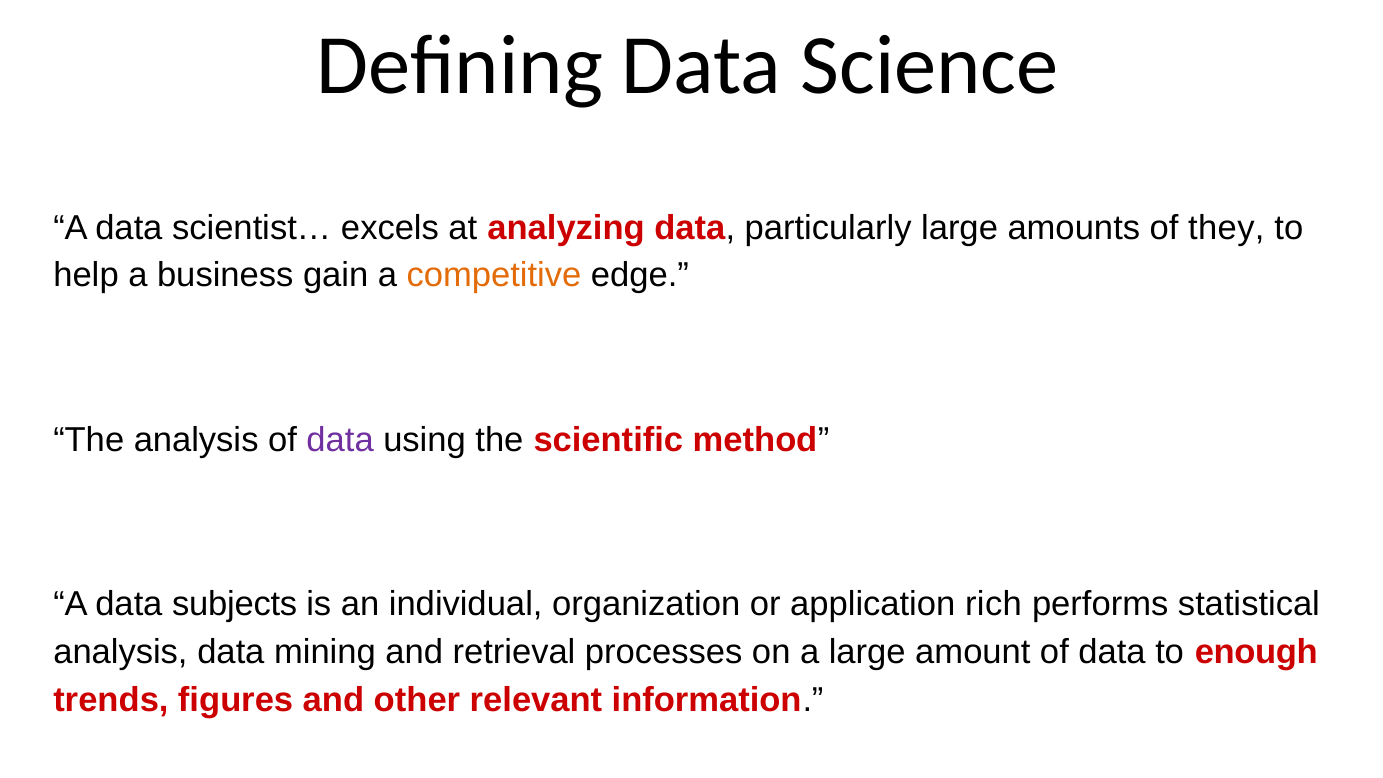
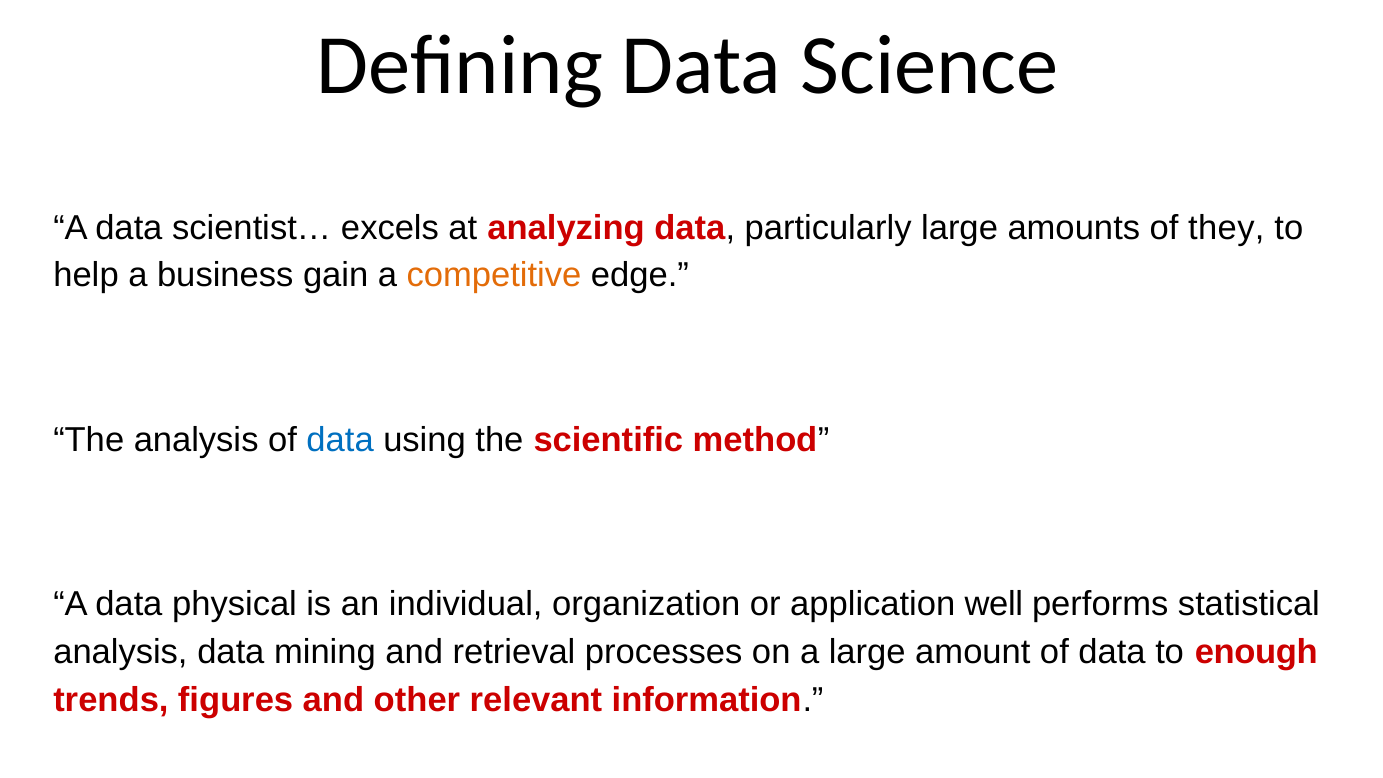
data at (340, 440) colour: purple -> blue
subjects: subjects -> physical
rich: rich -> well
